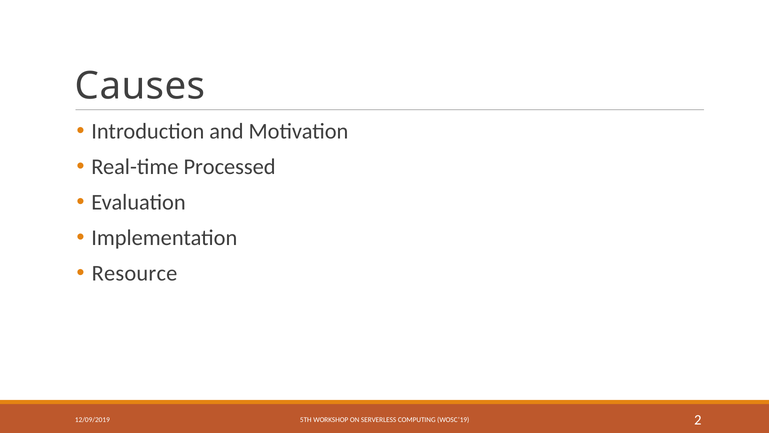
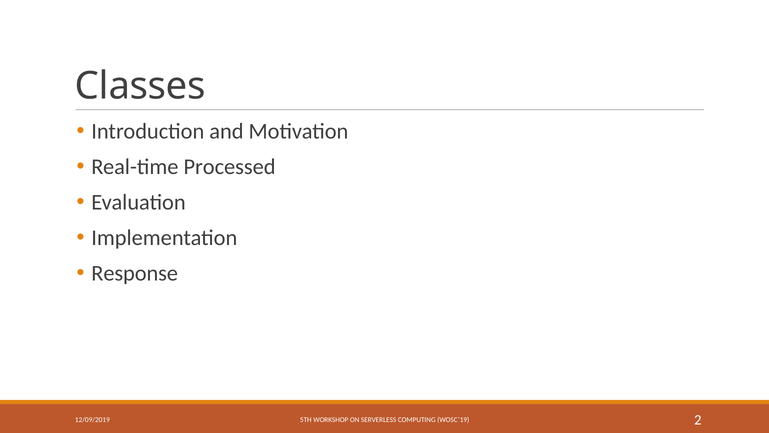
Causes: Causes -> Classes
Resource: Resource -> Response
